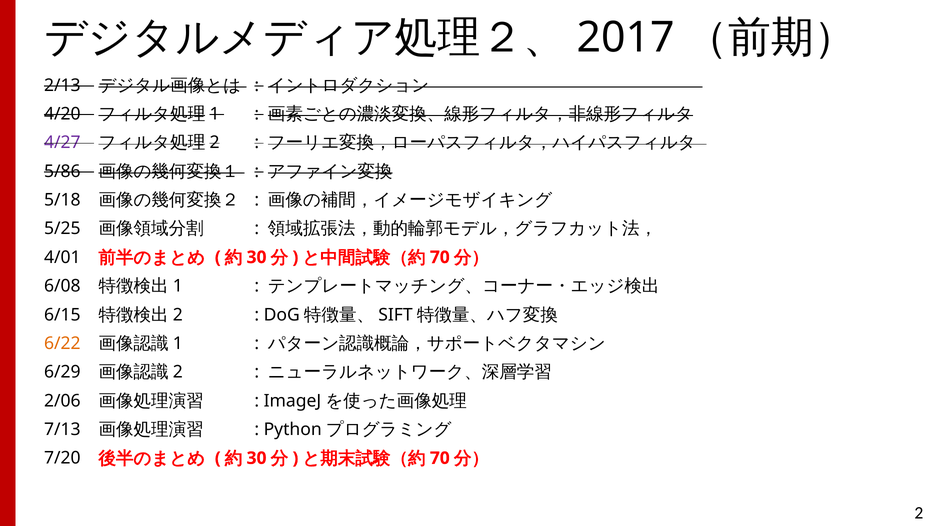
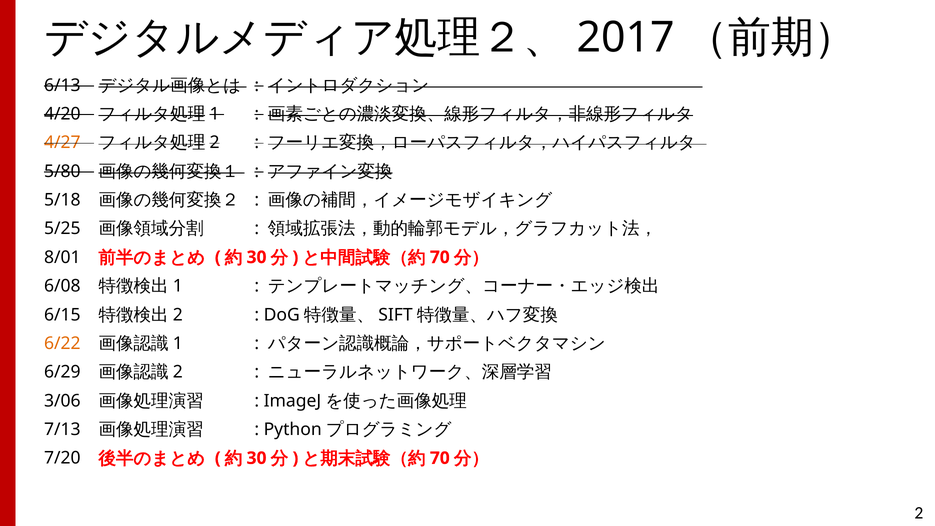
2/13: 2/13 -> 6/13
4/27 colour: purple -> orange
5/86: 5/86 -> 5/80
4/01: 4/01 -> 8/01
2/06: 2/06 -> 3/06
